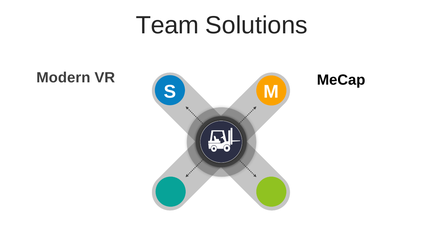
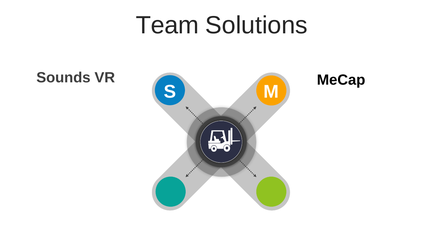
Modern: Modern -> Sounds
